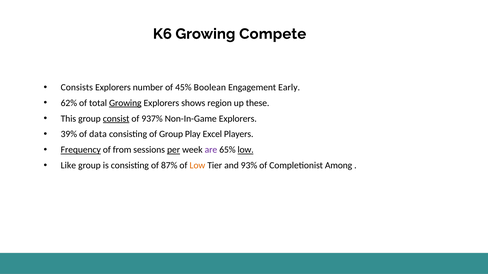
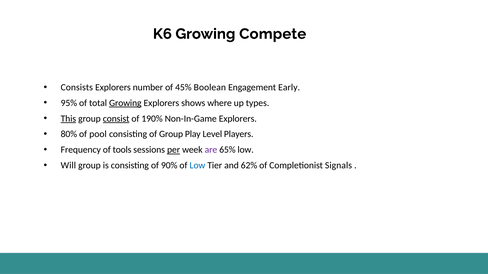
62%: 62% -> 95%
region: region -> where
these: these -> types
This underline: none -> present
937%: 937% -> 190%
39%: 39% -> 80%
data: data -> pool
Excel: Excel -> Level
Frequency underline: present -> none
from: from -> tools
low at (246, 150) underline: present -> none
Like: Like -> Will
87%: 87% -> 90%
Low at (197, 166) colour: orange -> blue
93%: 93% -> 62%
Among: Among -> Signals
